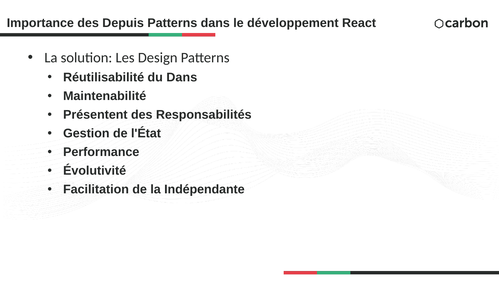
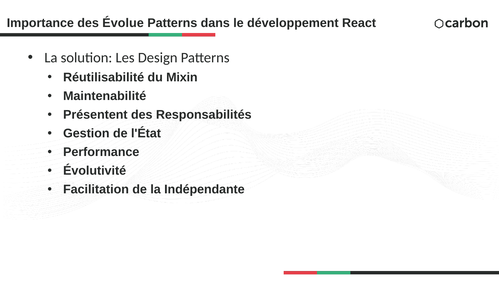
Depuis: Depuis -> Évolue
du Dans: Dans -> Mixin
